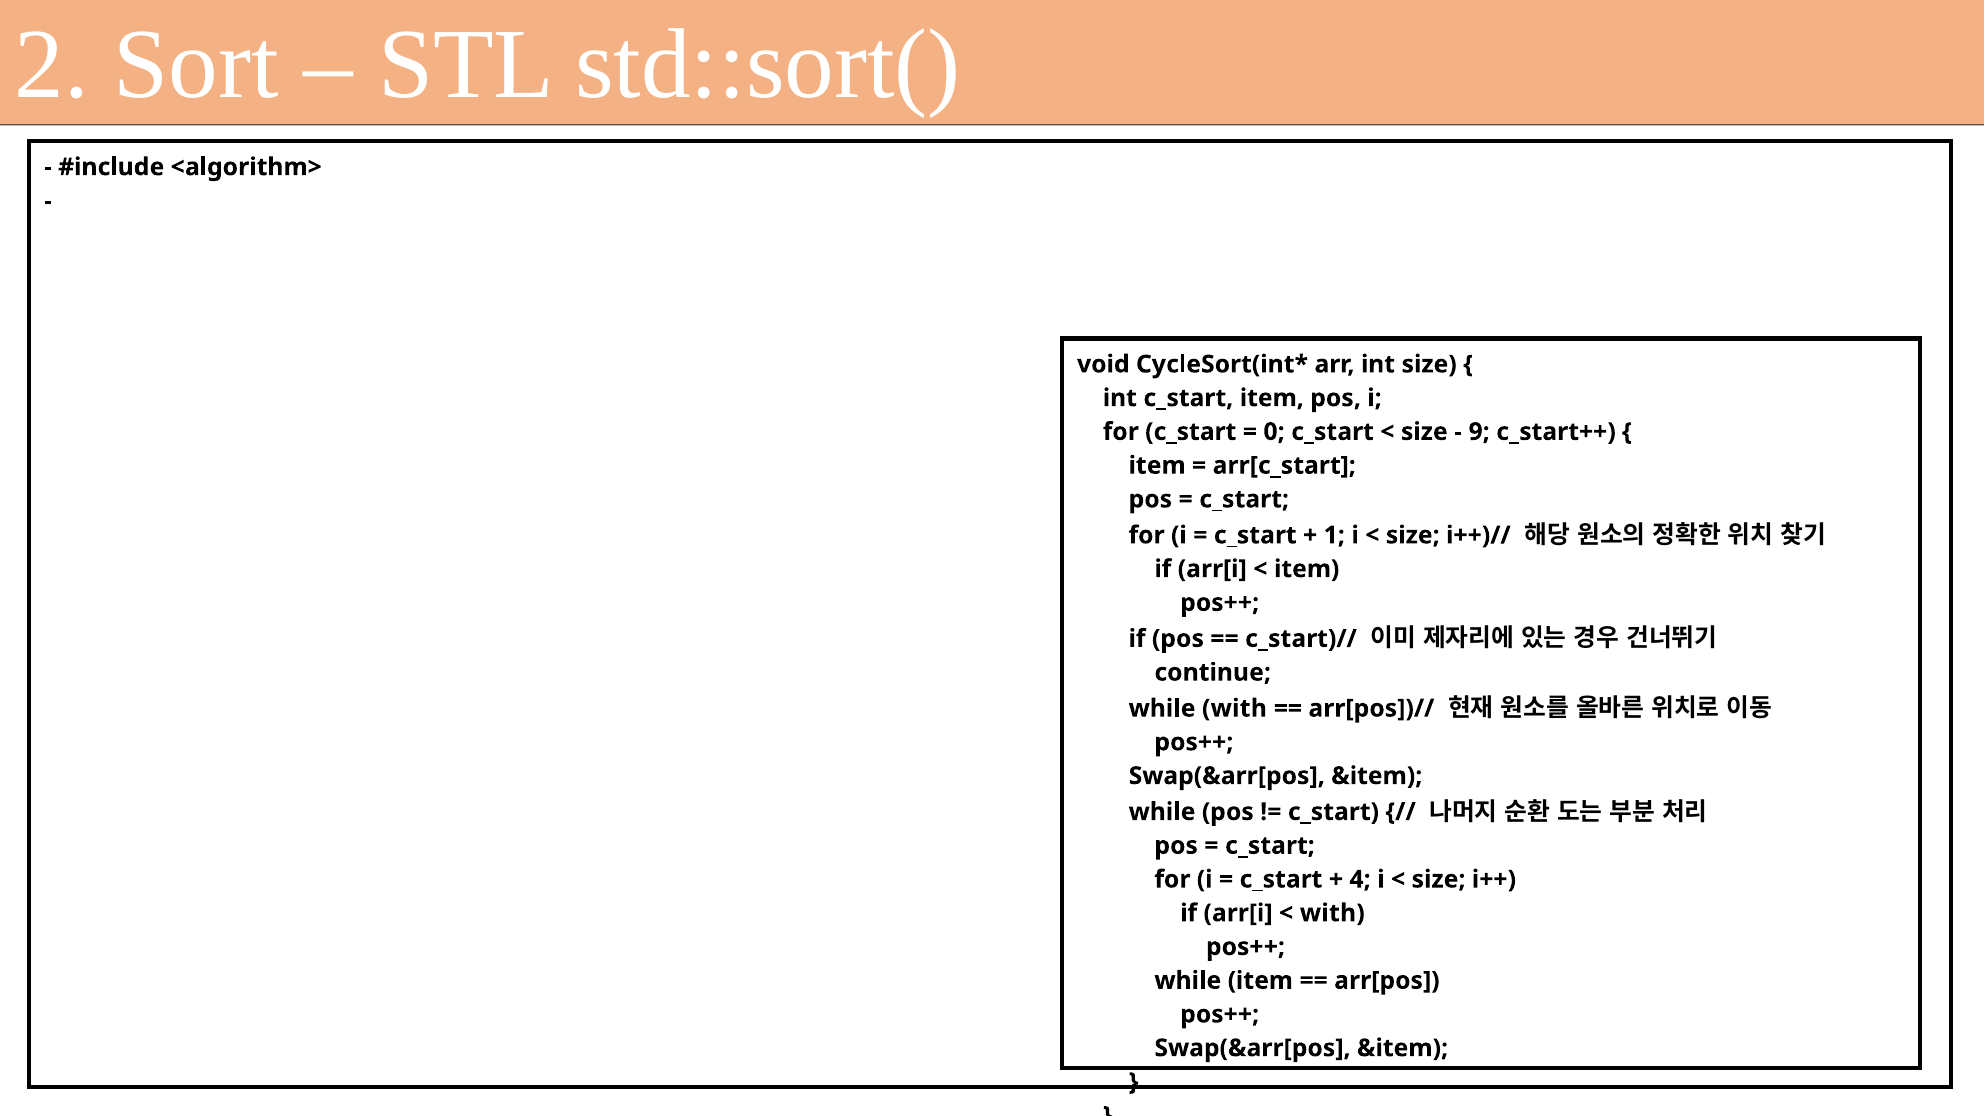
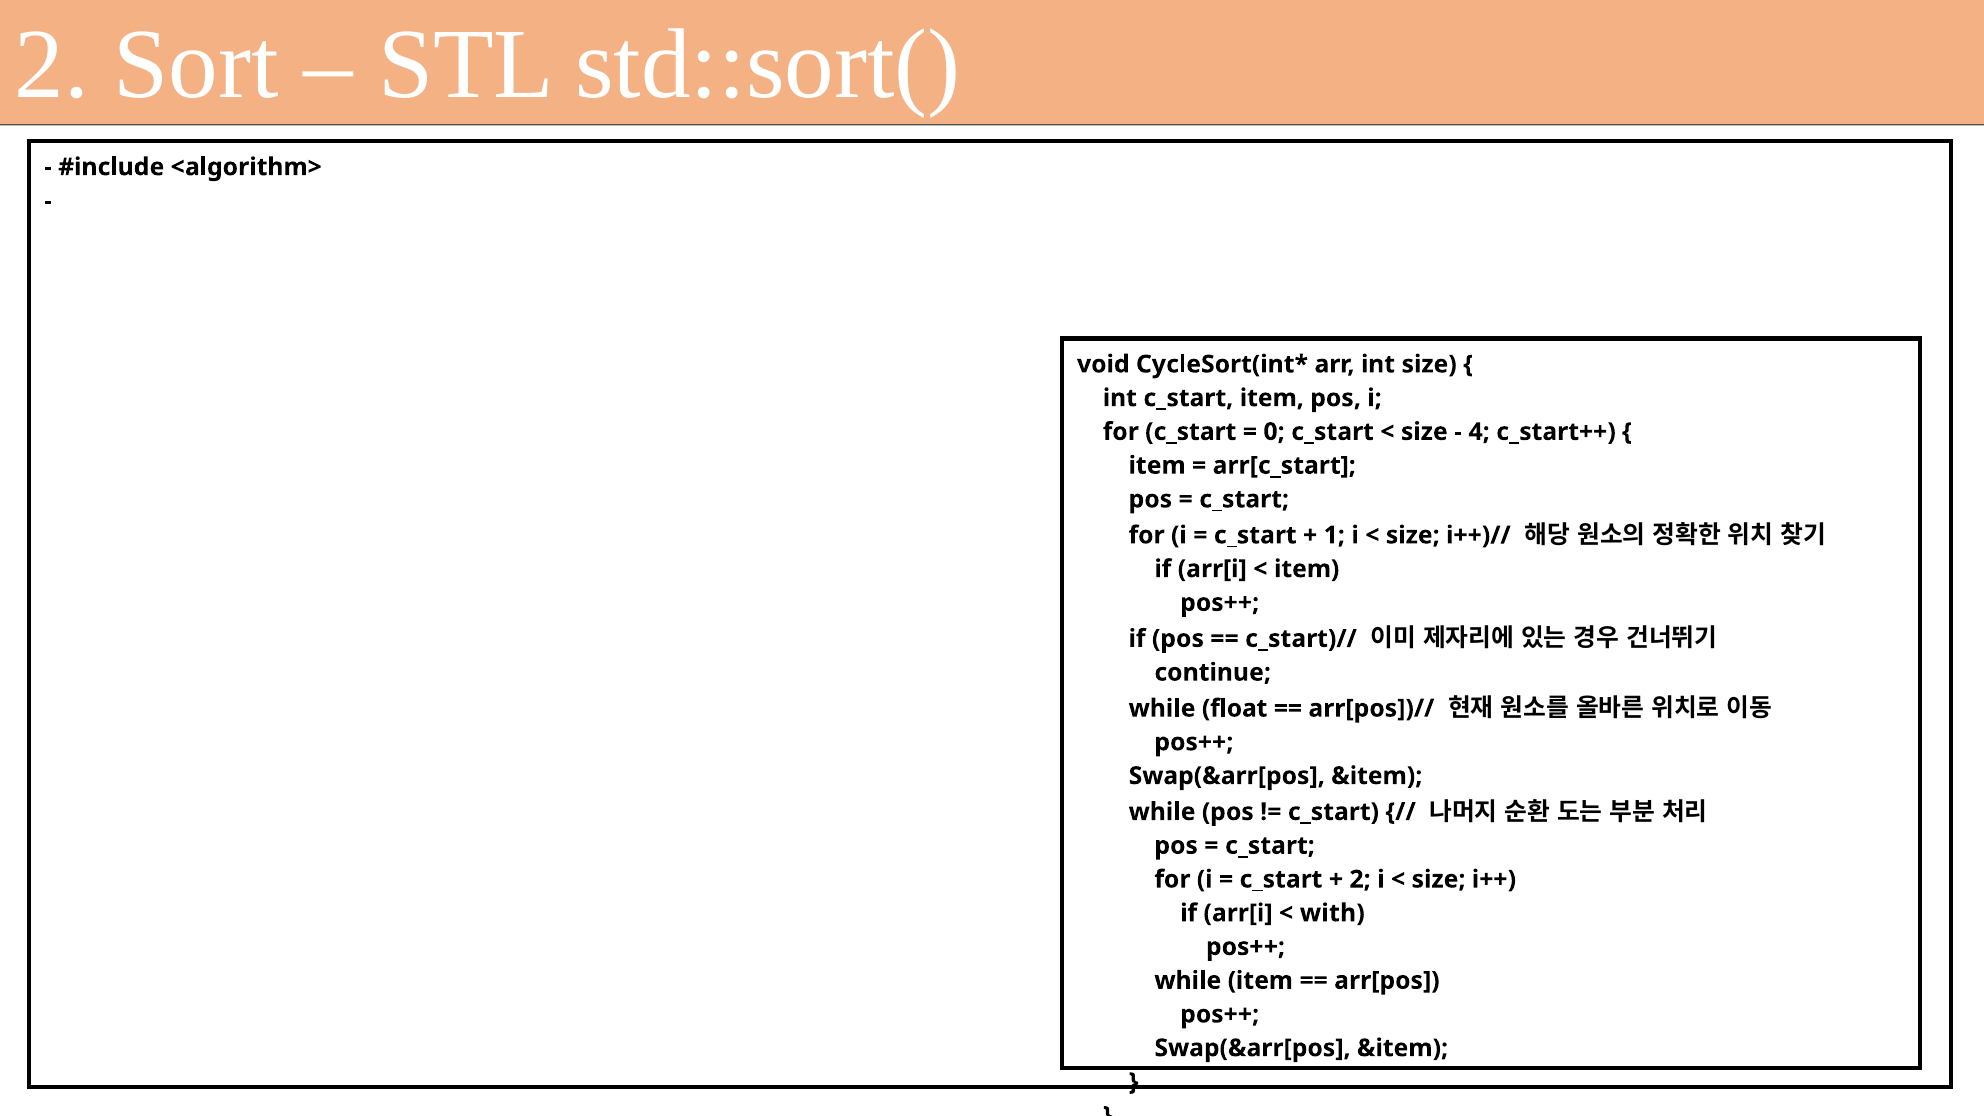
9: 9 -> 4
while with: with -> float
4 at (1360, 879): 4 -> 2
